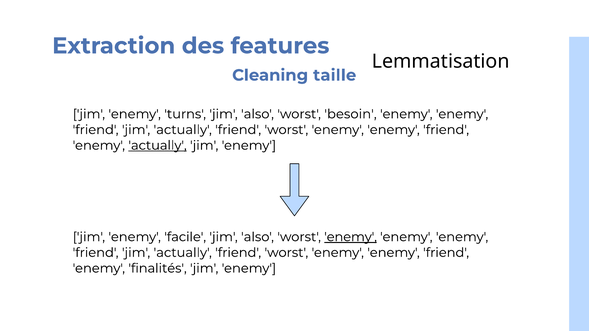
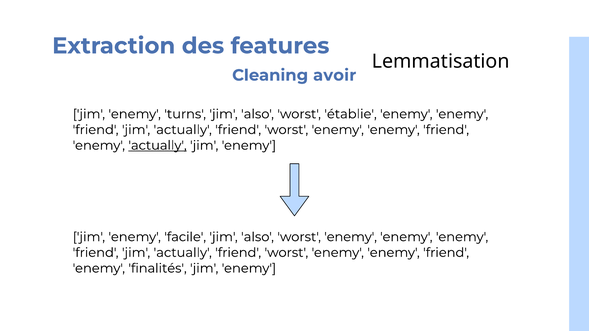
taille: taille -> avoir
besoin: besoin -> établie
enemy at (351, 237) underline: present -> none
